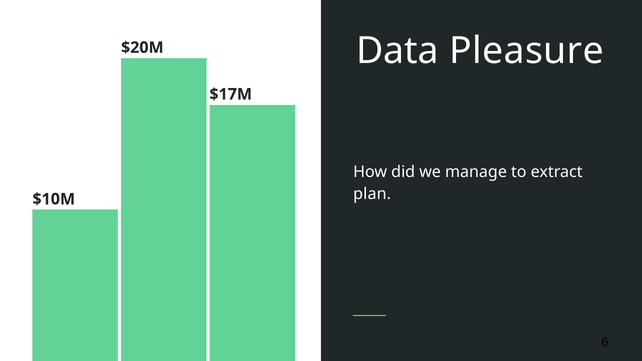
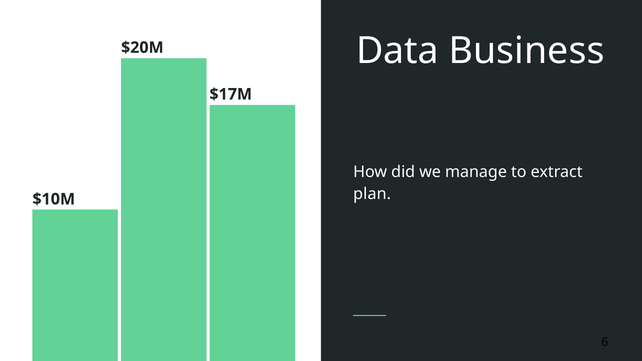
Pleasure: Pleasure -> Business
